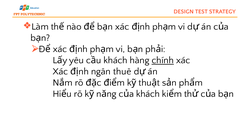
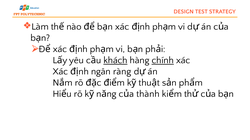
khách at (115, 61) underline: none -> present
thuê: thuê -> ràng
khách at (148, 94): khách -> thành
